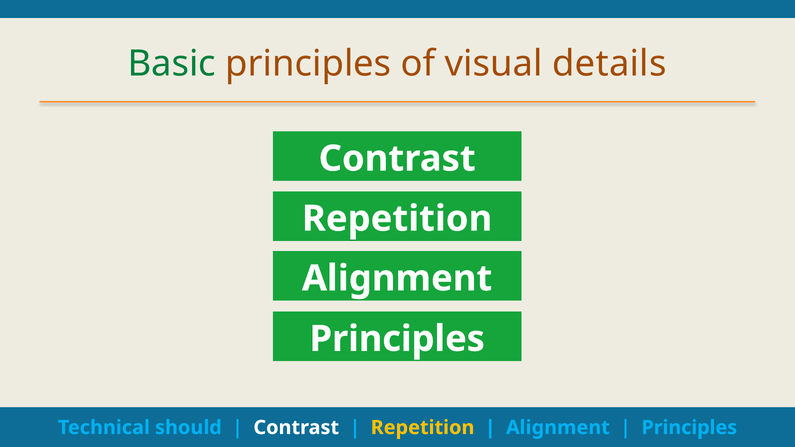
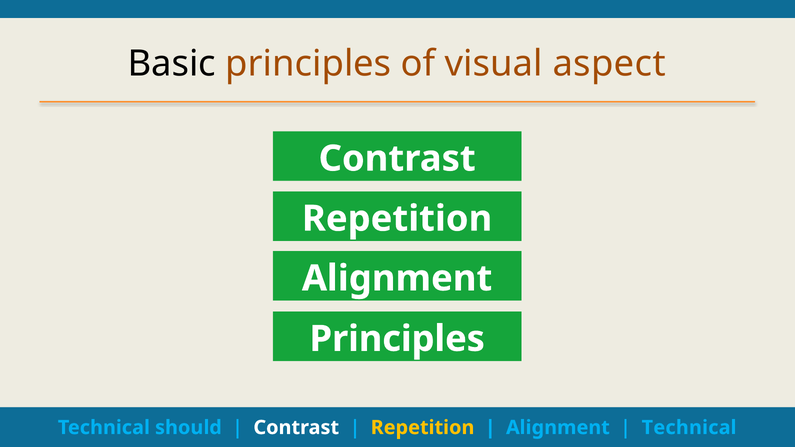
Basic colour: green -> black
details: details -> aspect
Principles at (689, 428): Principles -> Technical
